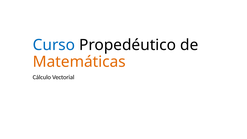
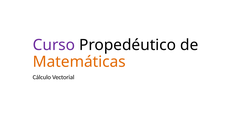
Curso colour: blue -> purple
